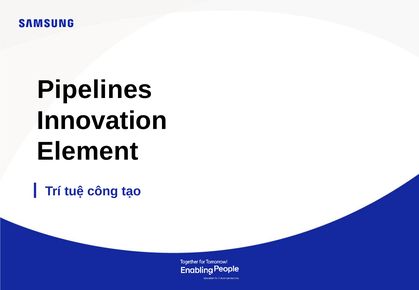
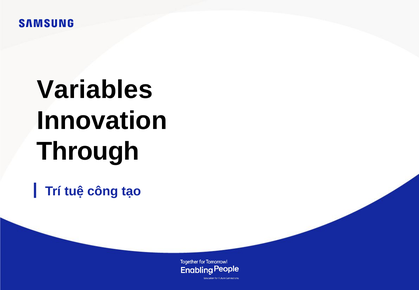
Pipelines: Pipelines -> Variables
Element: Element -> Through
